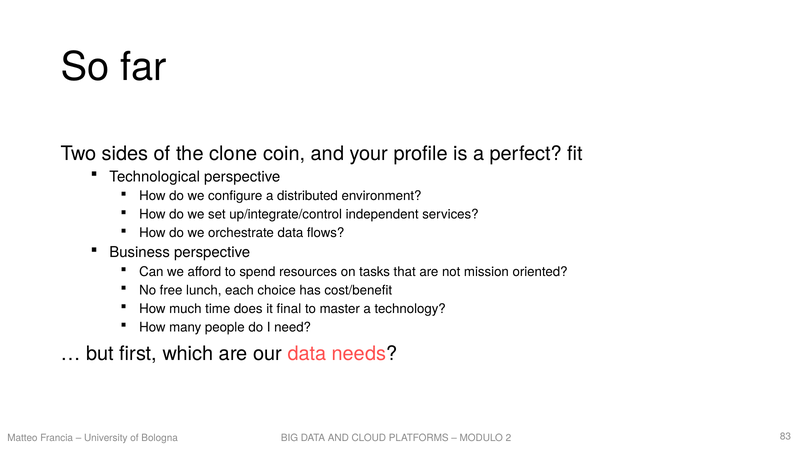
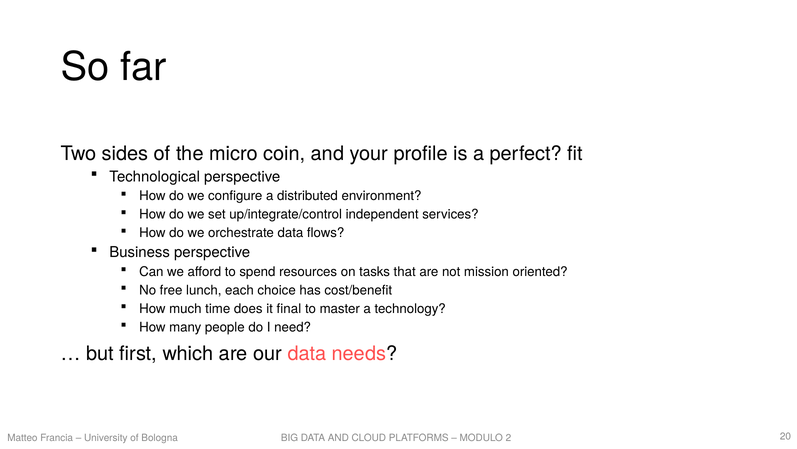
clone: clone -> micro
83: 83 -> 20
